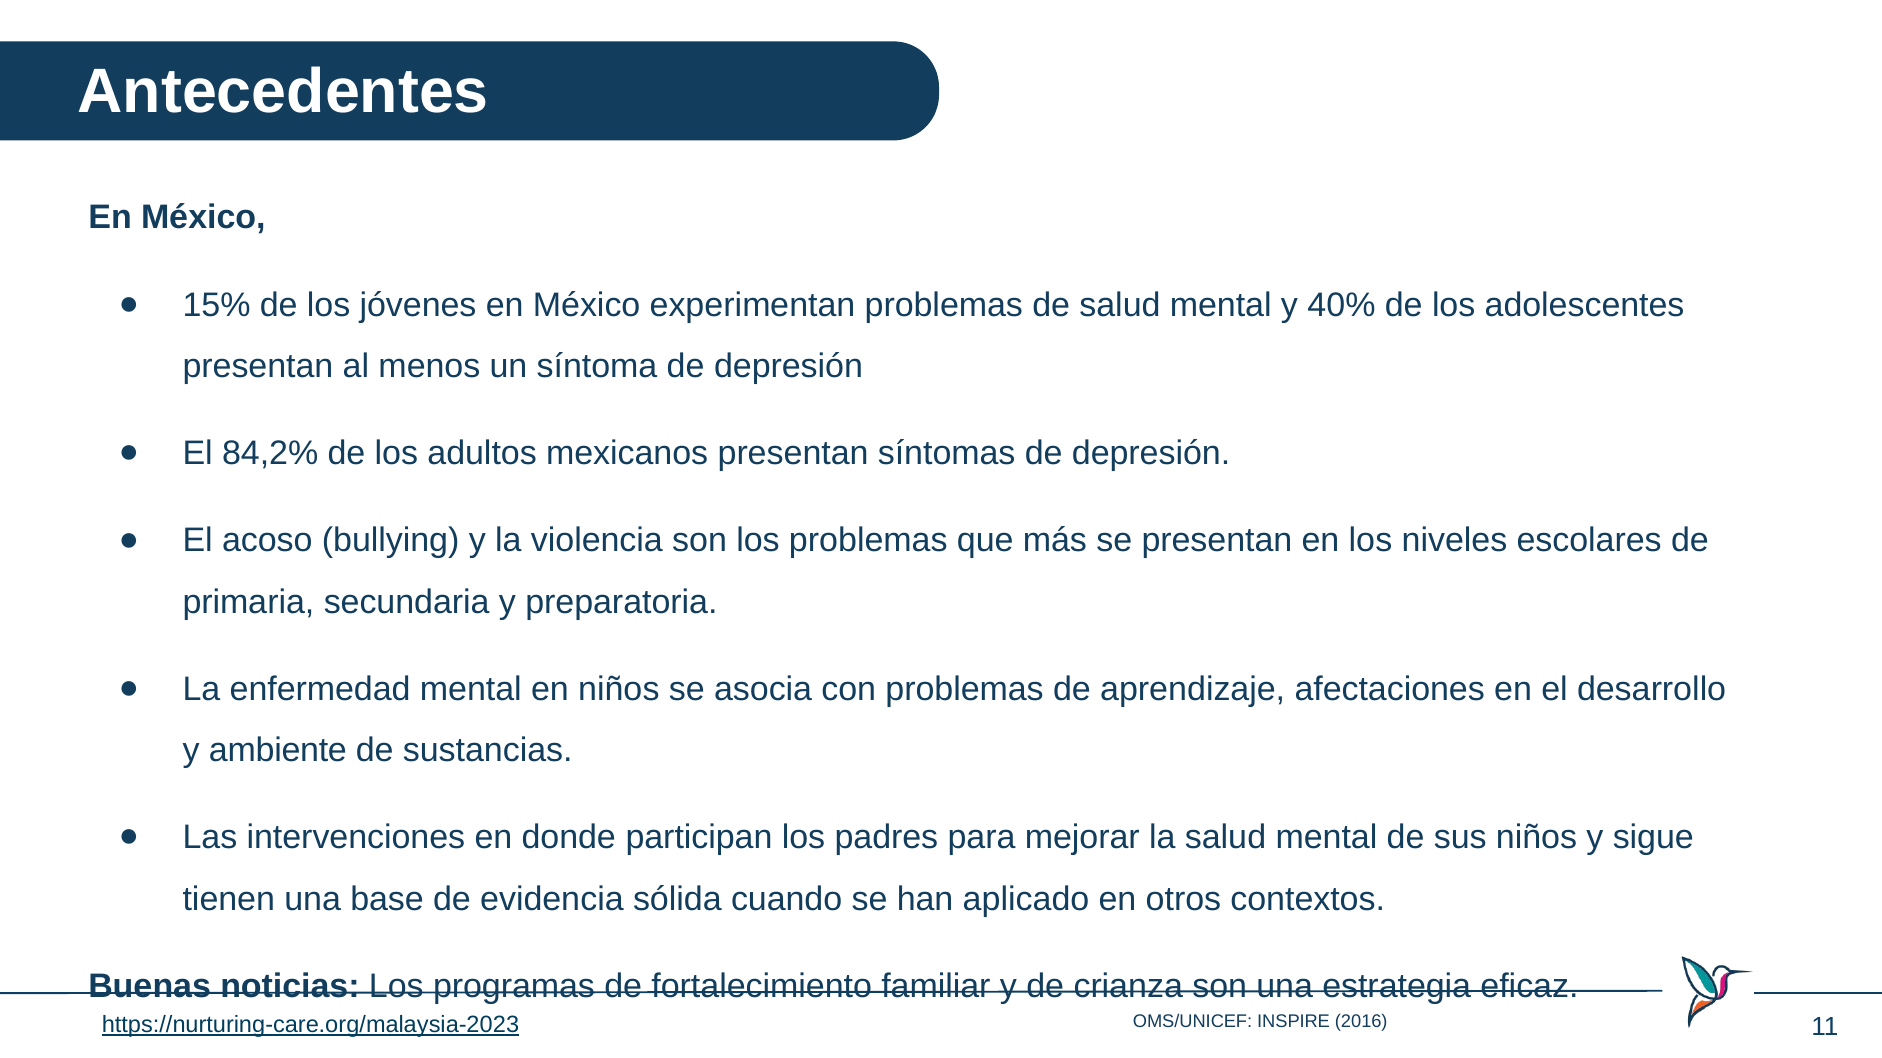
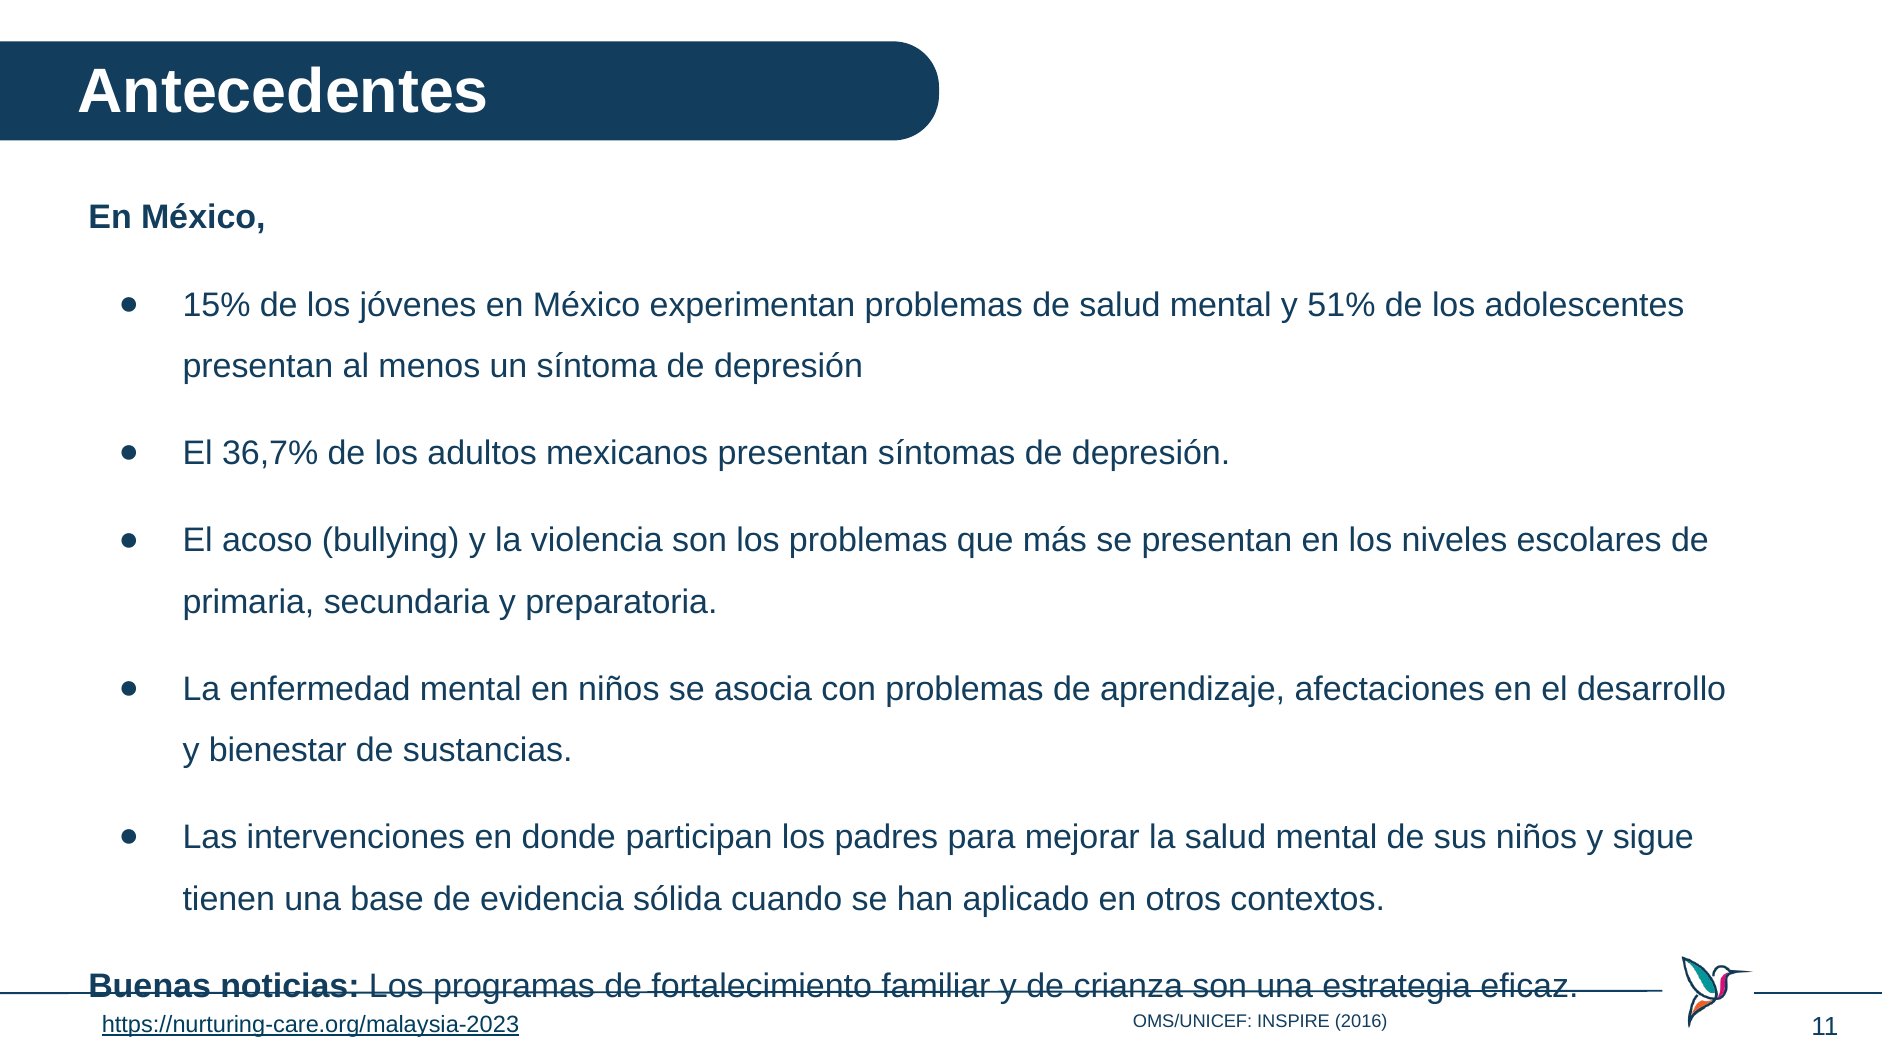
40%: 40% -> 51%
84,2%: 84,2% -> 36,7%
ambiente: ambiente -> bienestar
